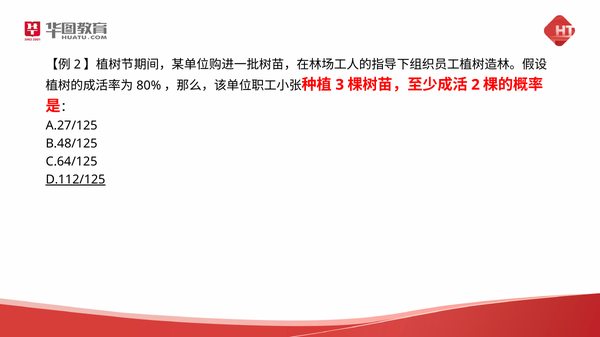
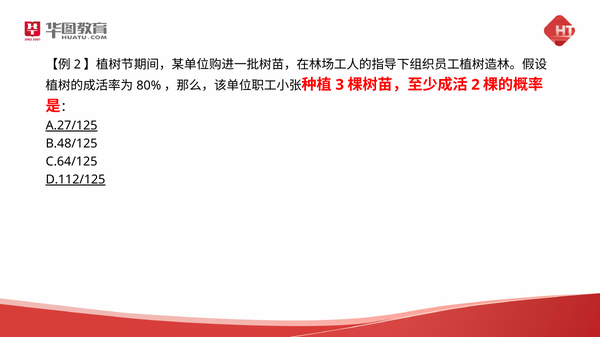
A.27/125 underline: none -> present
